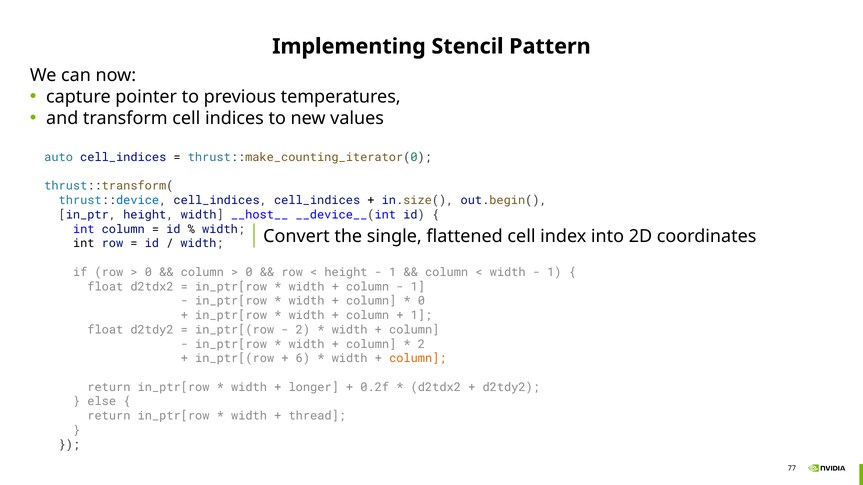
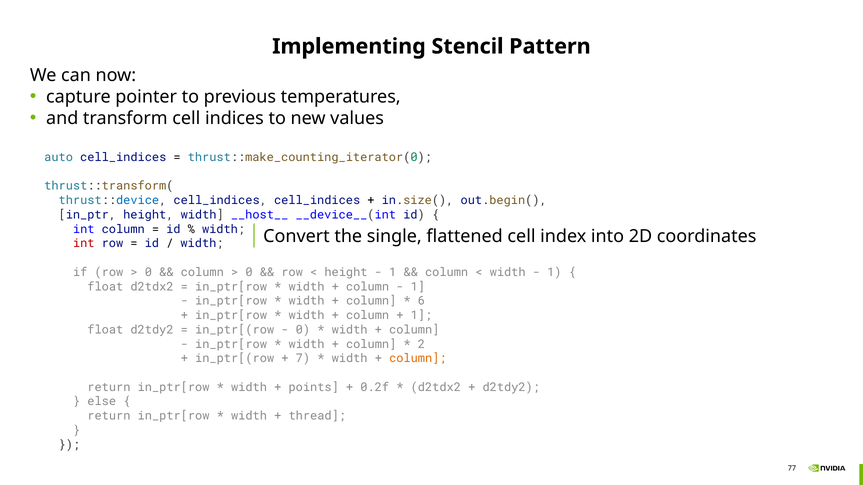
int at (84, 244) colour: black -> red
0 at (421, 301): 0 -> 6
2 at (303, 330): 2 -> 0
6: 6 -> 7
longer: longer -> points
